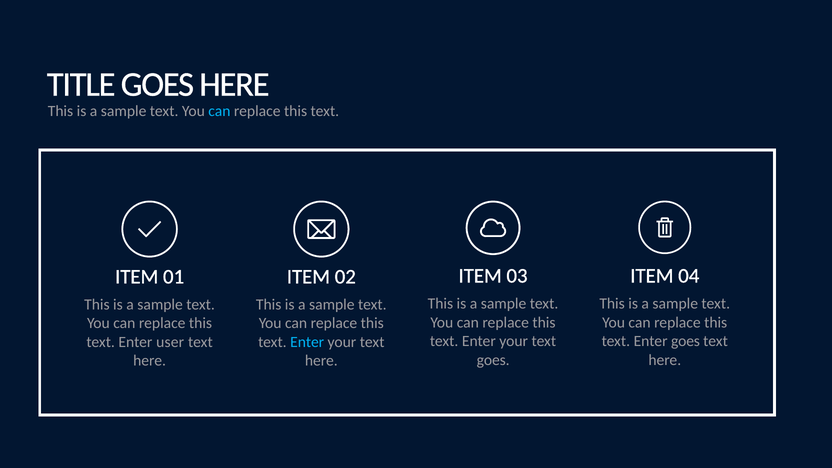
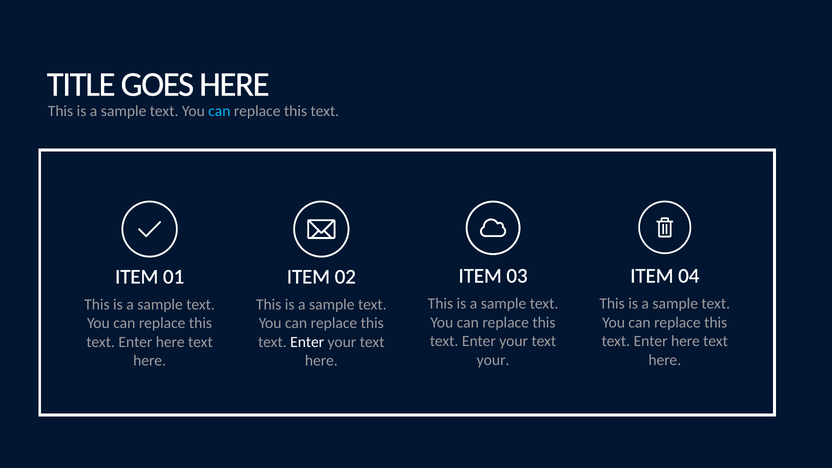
goes at (685, 341): goes -> here
user at (170, 342): user -> here
Enter at (307, 342) colour: light blue -> white
goes at (493, 360): goes -> your
